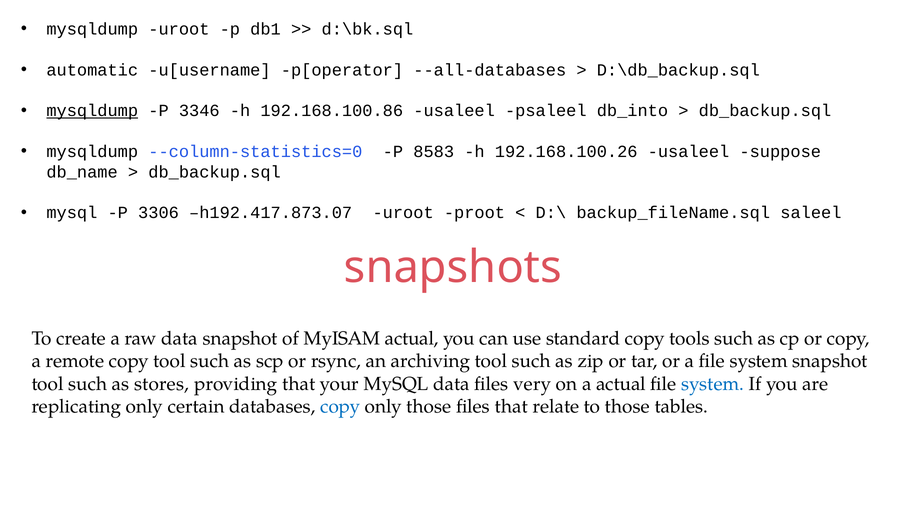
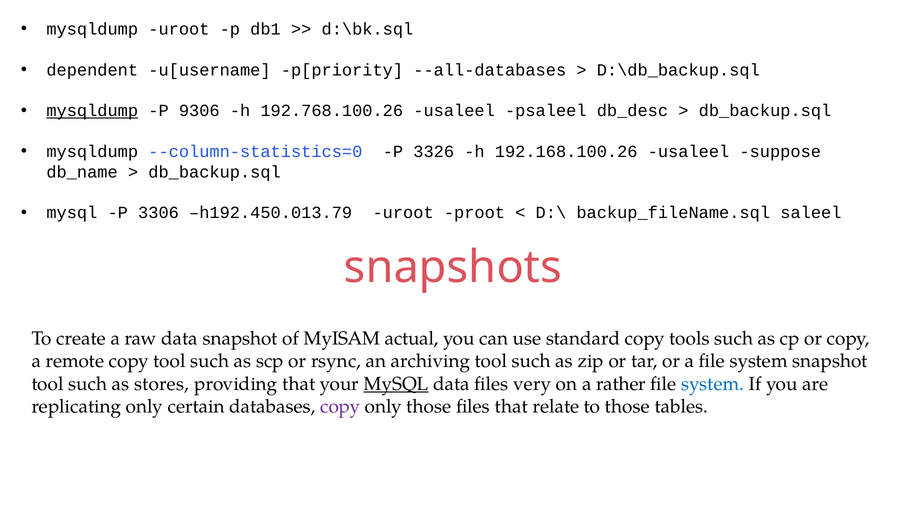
automatic: automatic -> dependent
p[operator: p[operator -> p[priority
3346: 3346 -> 9306
192.168.100.86: 192.168.100.86 -> 192.768.100.26
db_into: db_into -> db_desc
8583: 8583 -> 3326
h192.417.873.07: h192.417.873.07 -> h192.450.013.79
MySQL at (396, 384) underline: none -> present
a actual: actual -> rather
copy at (340, 406) colour: blue -> purple
